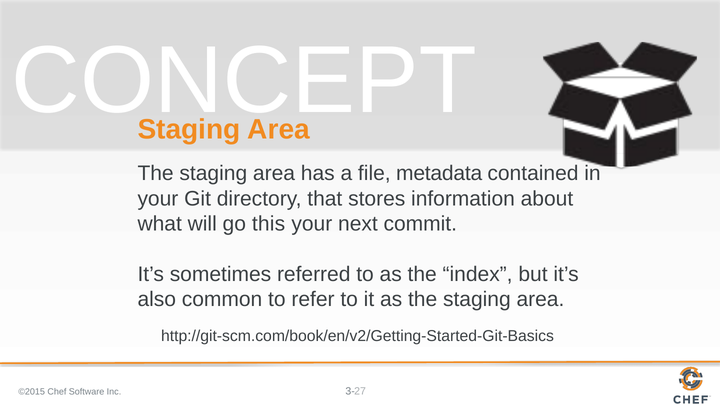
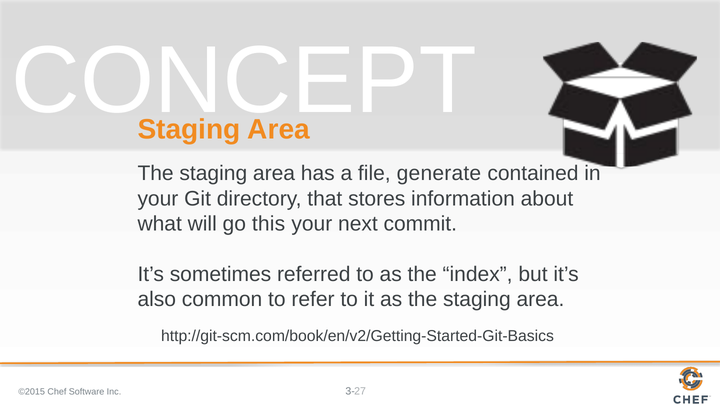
metadata: metadata -> generate
